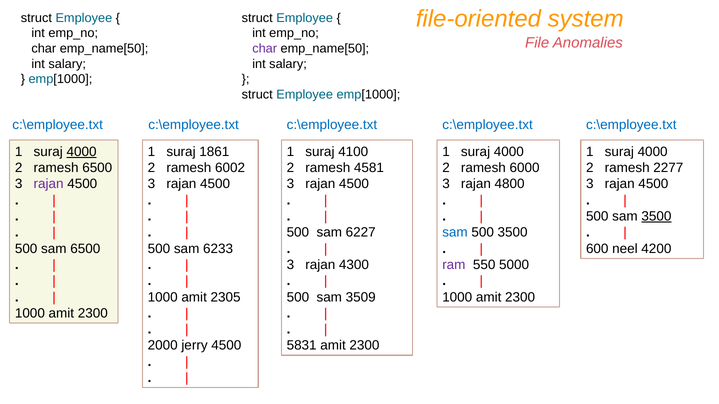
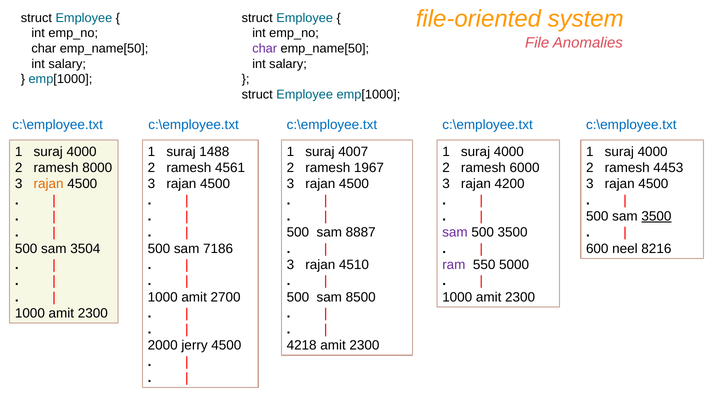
4000 at (82, 152) underline: present -> none
1861: 1861 -> 1488
4100: 4100 -> 4007
ramesh 6500: 6500 -> 8000
6002: 6002 -> 4561
4581: 4581 -> 1967
2277: 2277 -> 4453
rajan at (49, 184) colour: purple -> orange
4800: 4800 -> 4200
6227: 6227 -> 8887
sam at (455, 233) colour: blue -> purple
sam 6500: 6500 -> 3504
6233: 6233 -> 7186
4200: 4200 -> 8216
4300: 4300 -> 4510
2305: 2305 -> 2700
3509: 3509 -> 8500
5831: 5831 -> 4218
